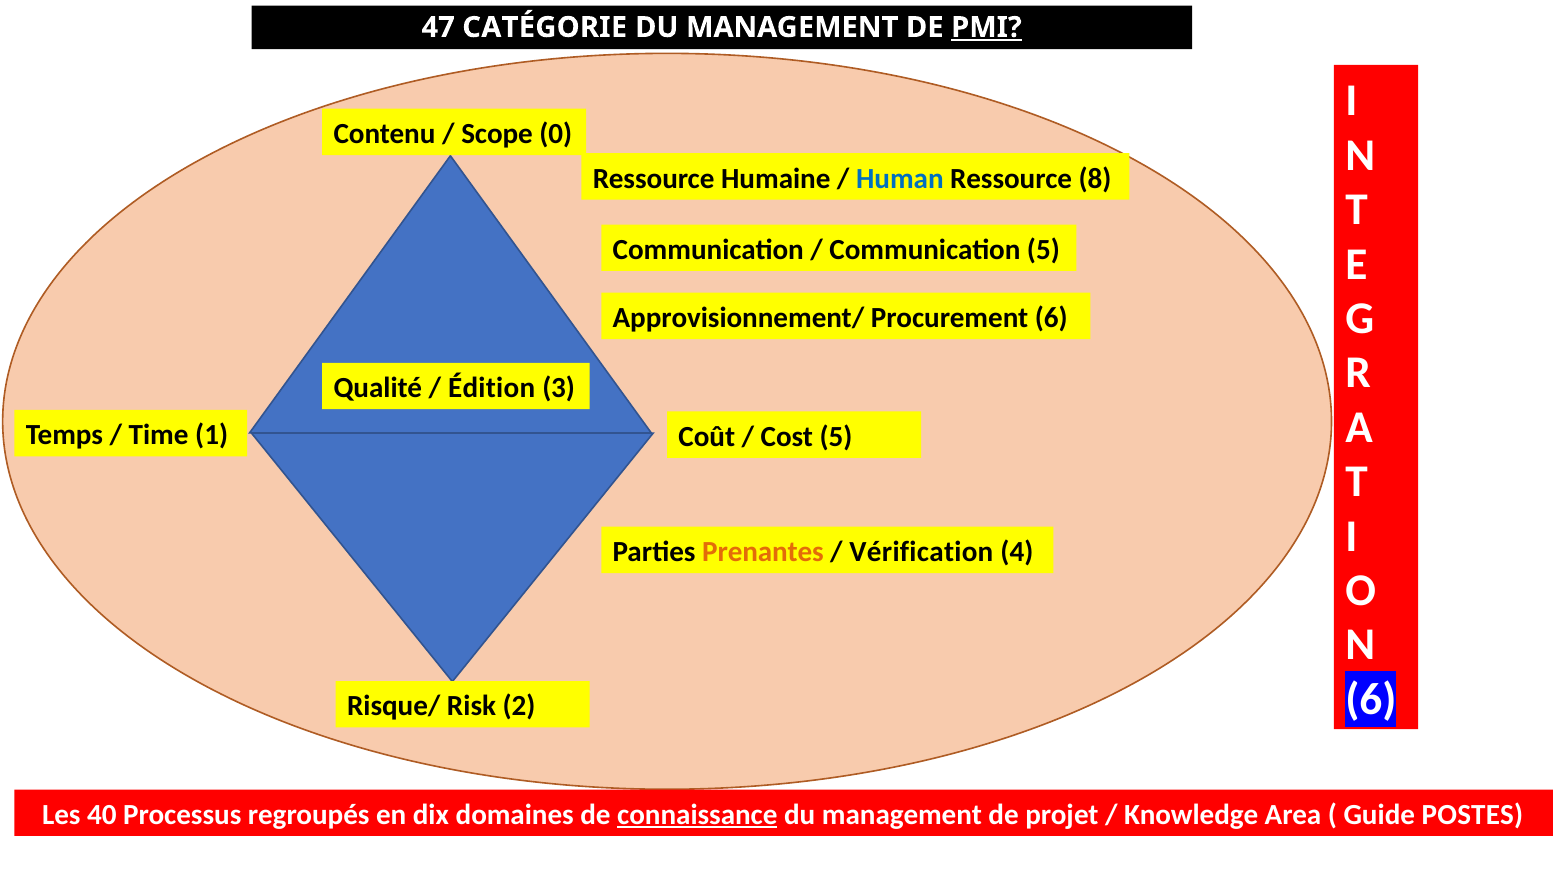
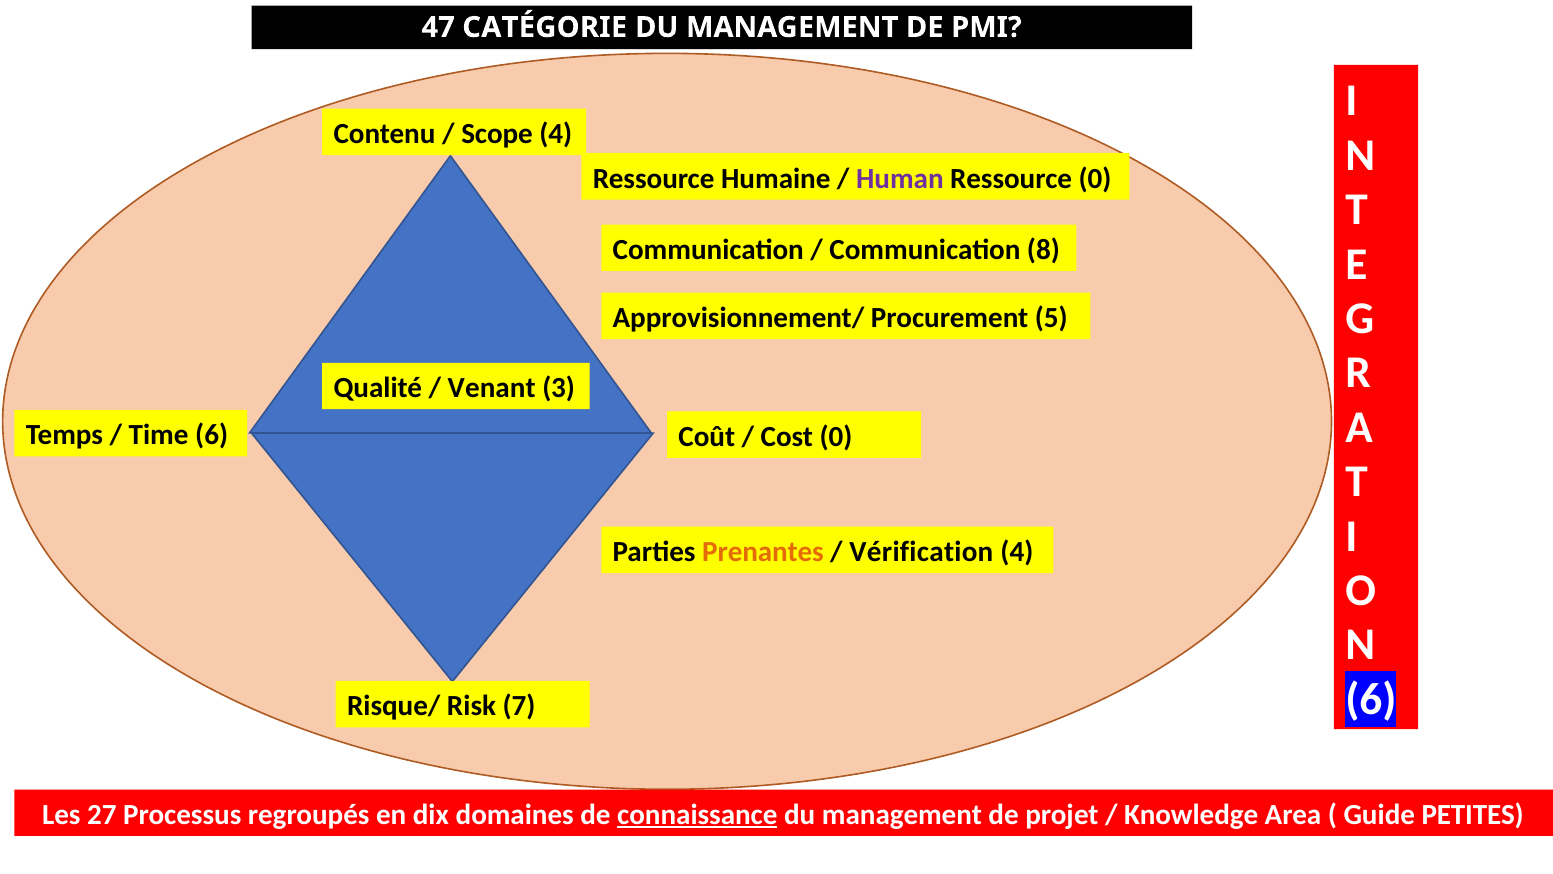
PMI underline: present -> none
Scope 0: 0 -> 4
Human colour: blue -> purple
Ressource 8: 8 -> 0
Communication 5: 5 -> 8
Procurement 6: 6 -> 5
Édition: Édition -> Venant
Time 1: 1 -> 6
Cost 5: 5 -> 0
2: 2 -> 7
40: 40 -> 27
POSTES: POSTES -> PETITES
